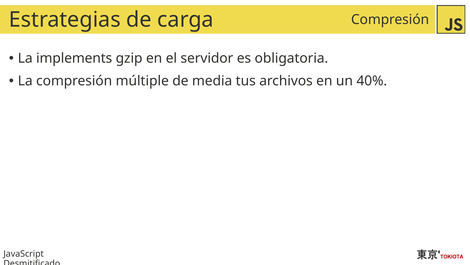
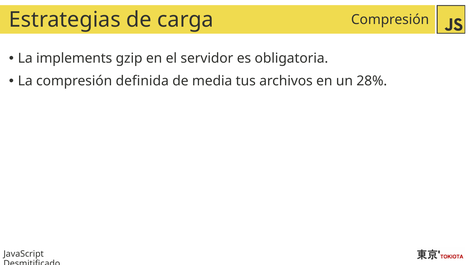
múltiple: múltiple -> definida
40%: 40% -> 28%
